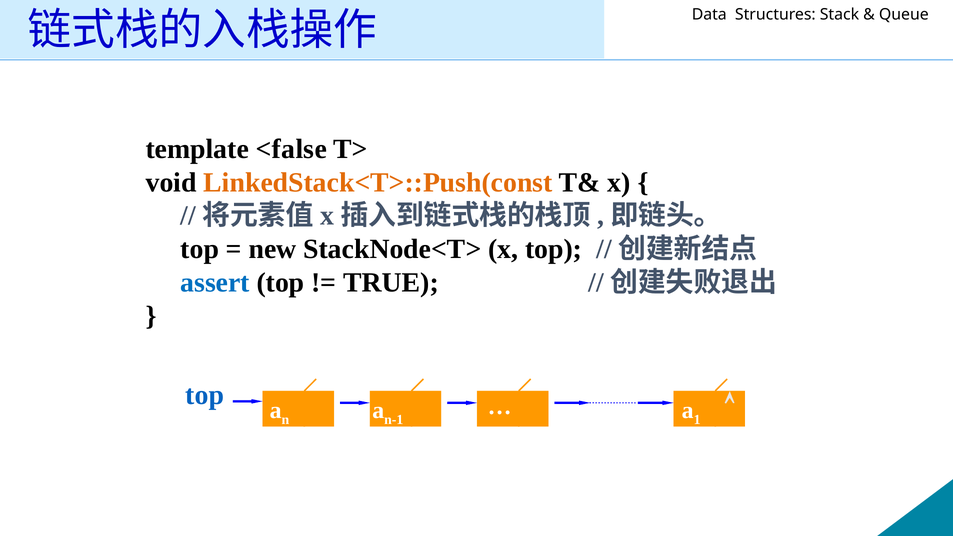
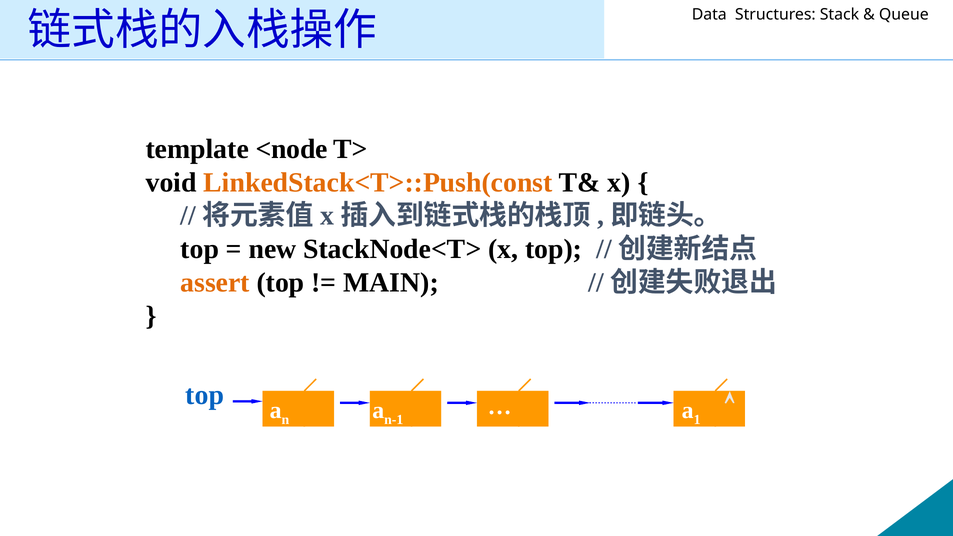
<false: <false -> <node
assert colour: blue -> orange
TRUE: TRUE -> MAIN
